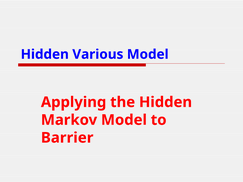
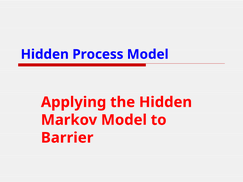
Various: Various -> Process
